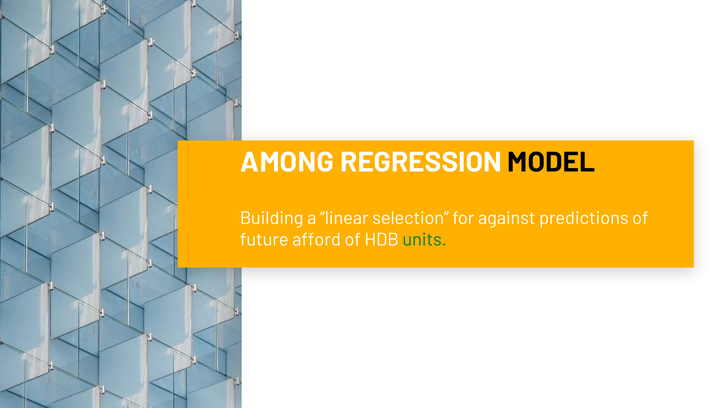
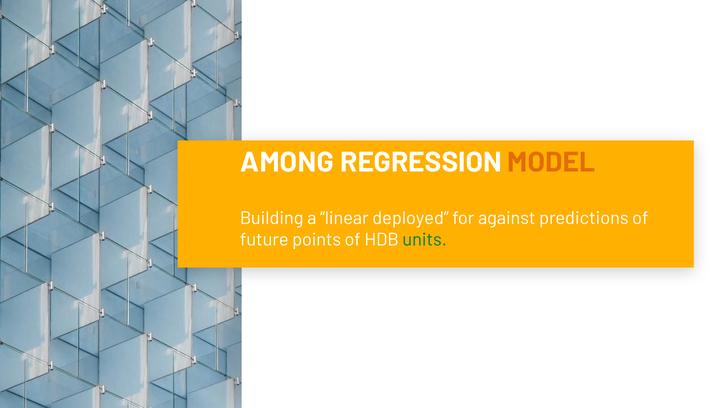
MODEL colour: black -> orange
selection: selection -> deployed
afford: afford -> points
